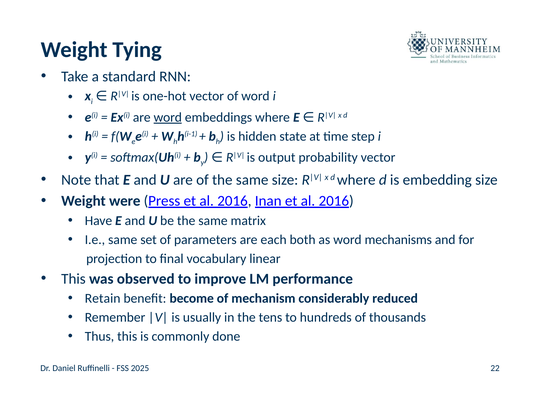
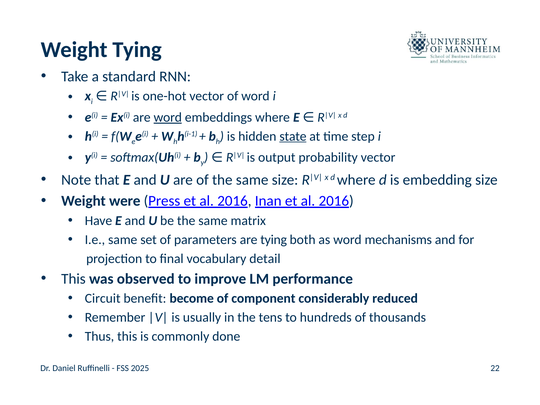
state underline: none -> present
are each: each -> tying
linear: linear -> detail
Retain: Retain -> Circuit
mechanism: mechanism -> component
